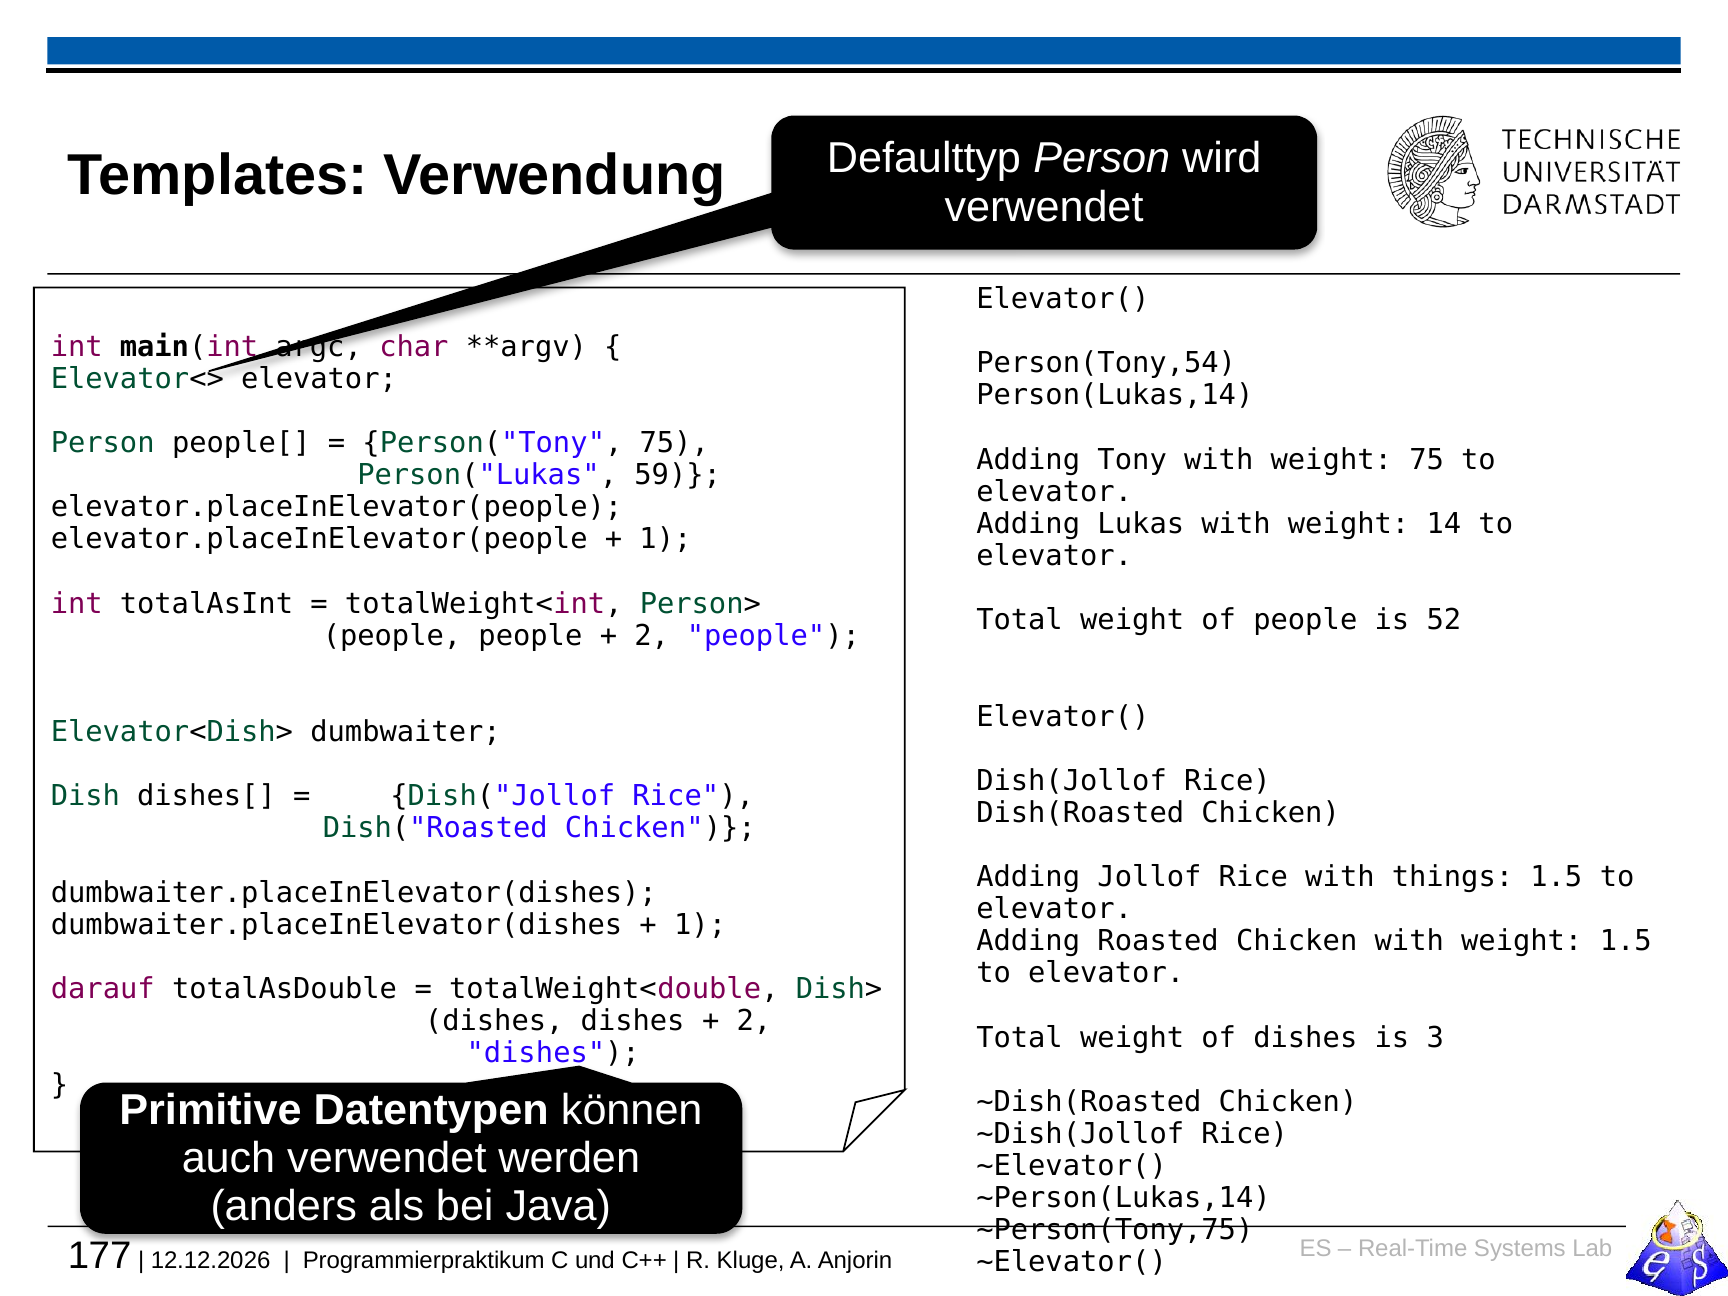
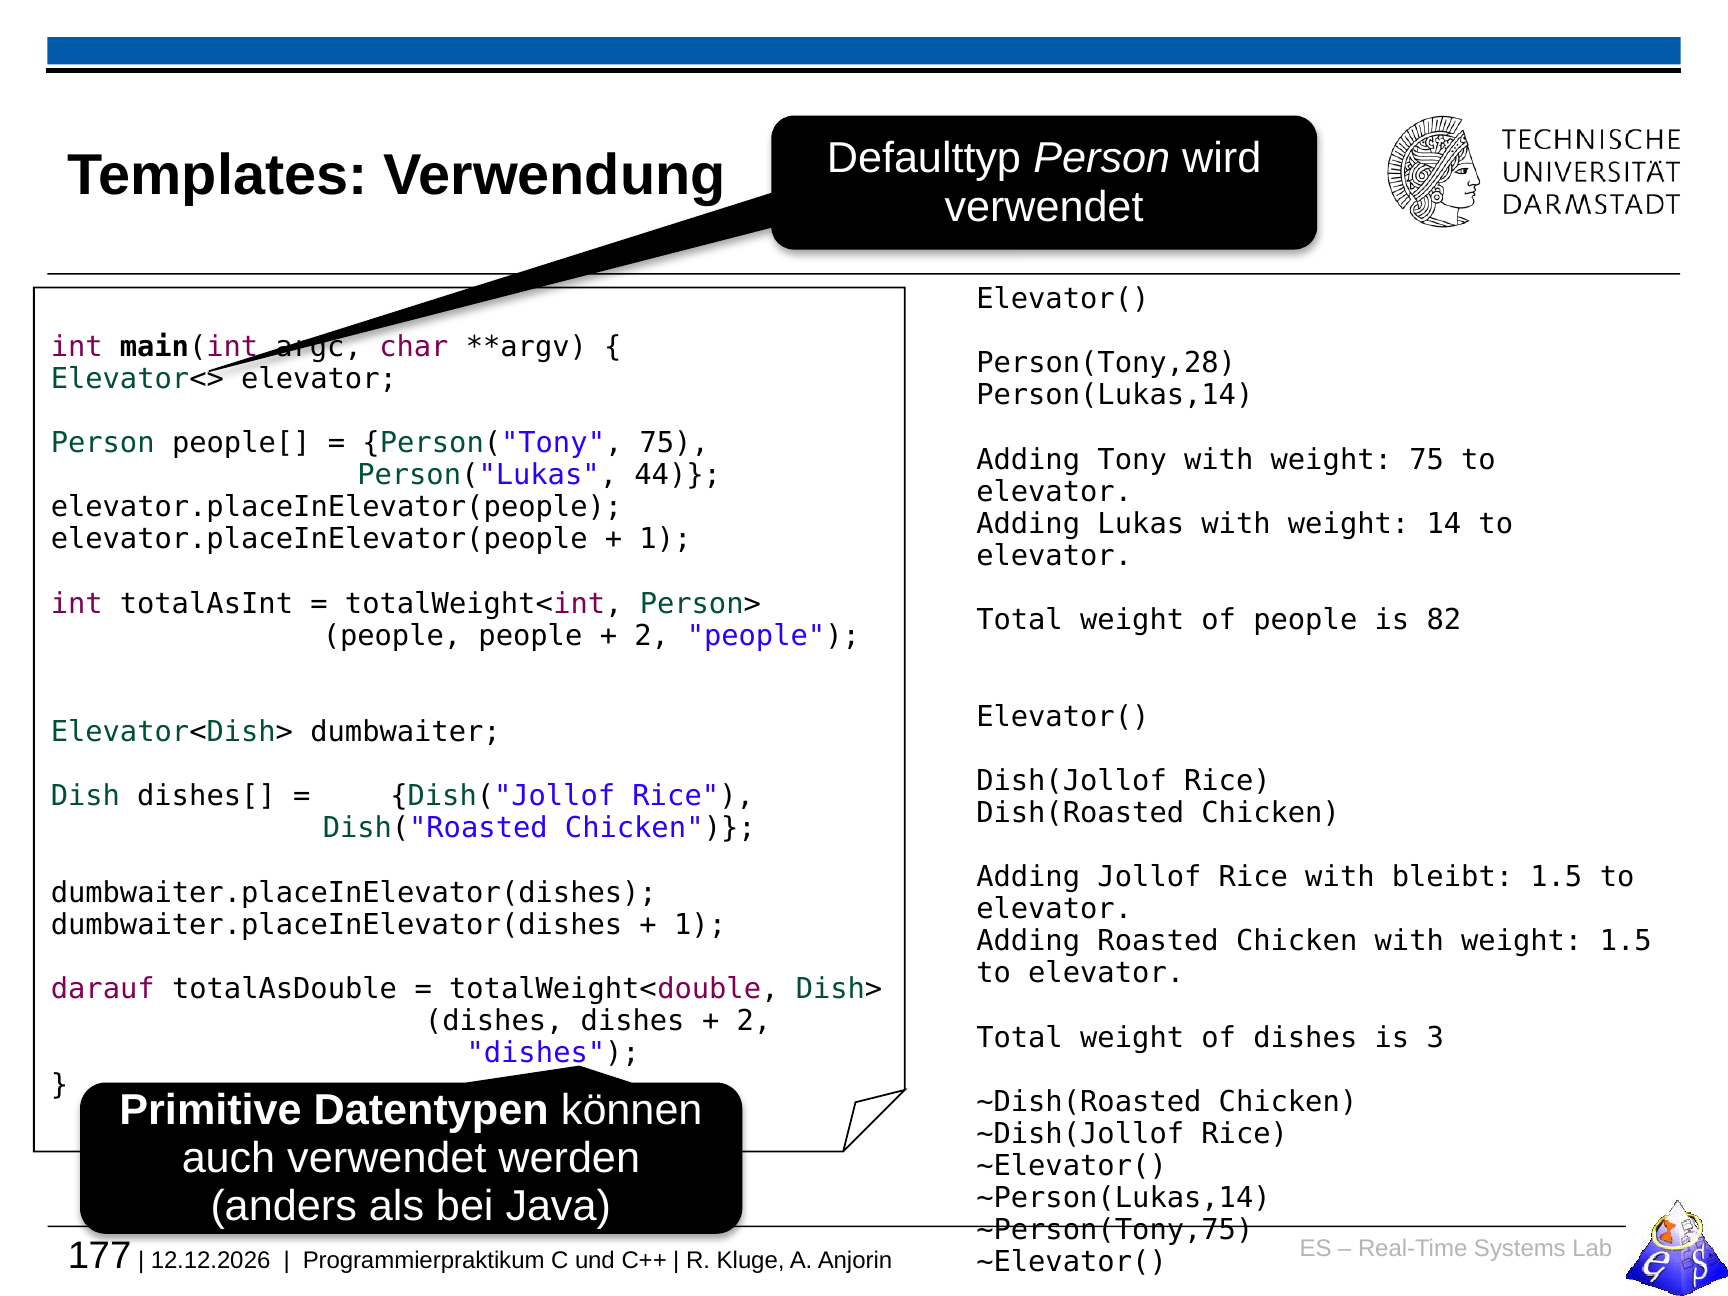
Person(Tony,54: Person(Tony,54 -> Person(Tony,28
59: 59 -> 44
52: 52 -> 82
things: things -> bleibt
